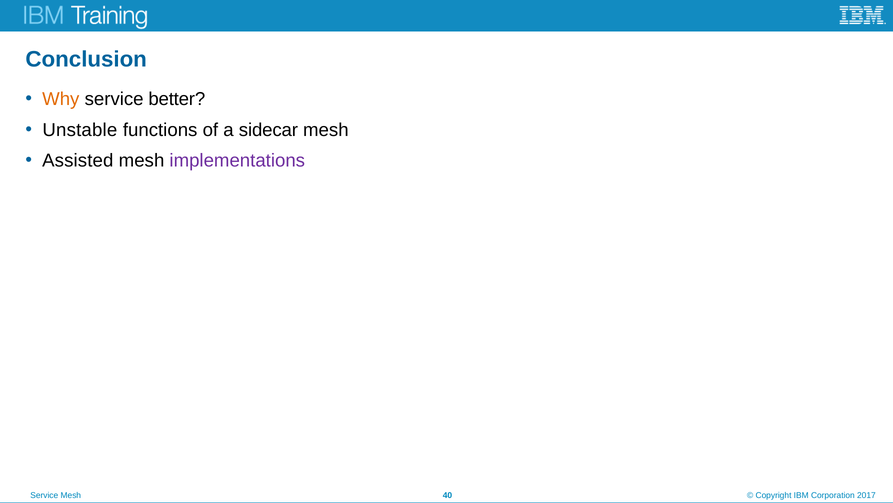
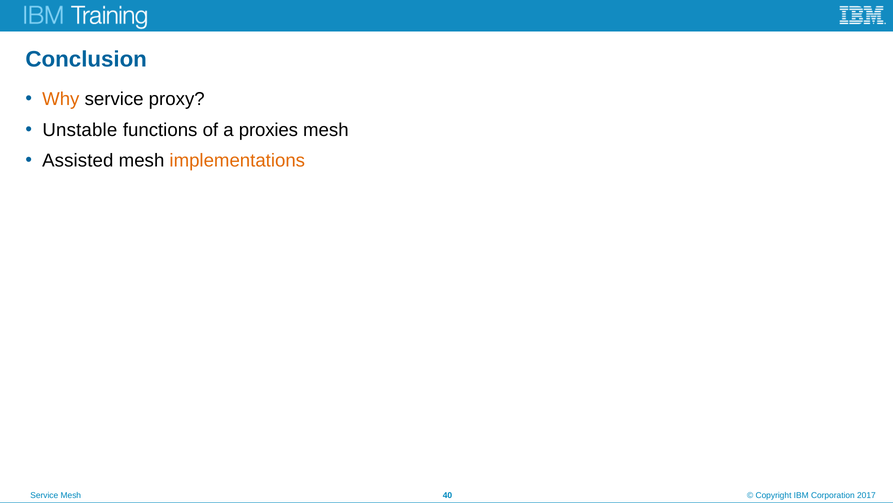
better: better -> proxy
sidecar: sidecar -> proxies
implementations colour: purple -> orange
